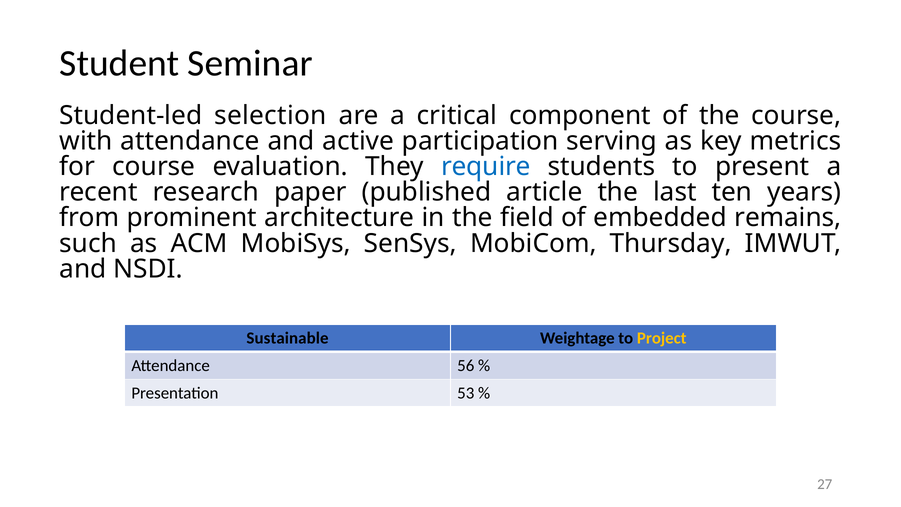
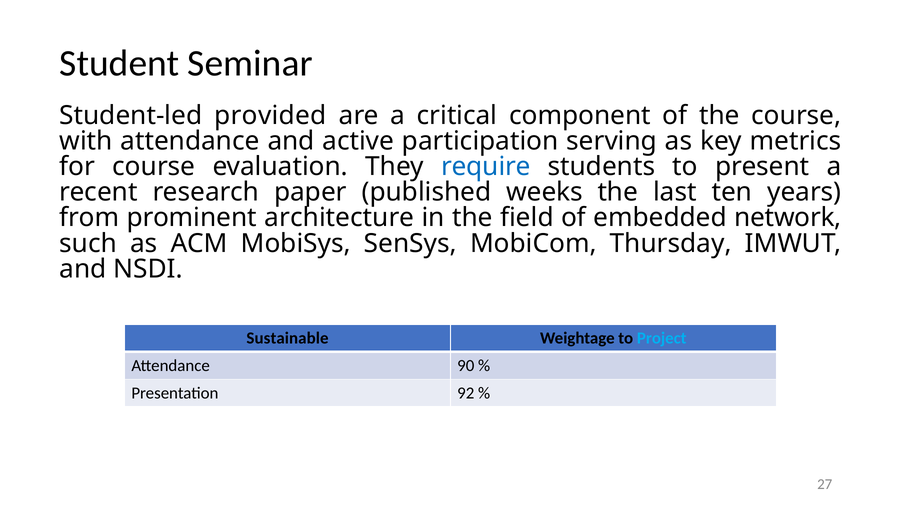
selection: selection -> provided
article: article -> weeks
remains: remains -> network
Project colour: yellow -> light blue
56: 56 -> 90
53: 53 -> 92
